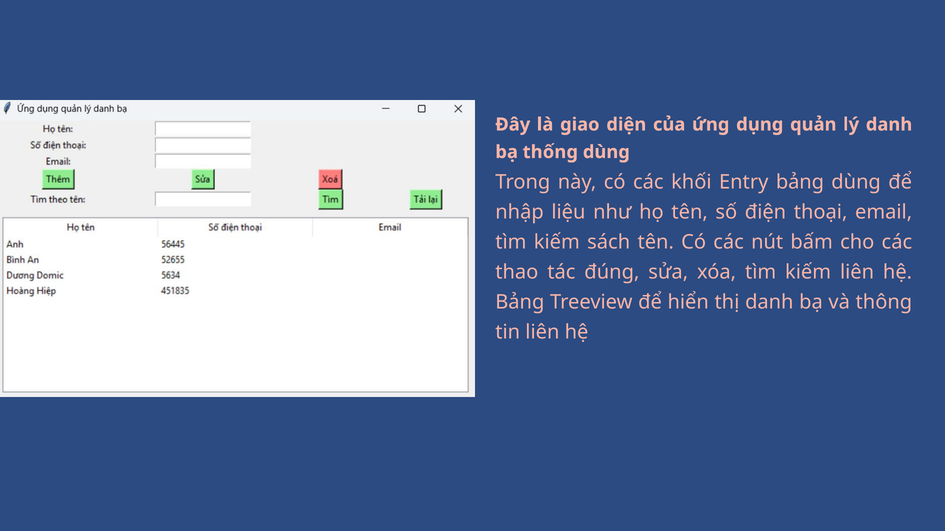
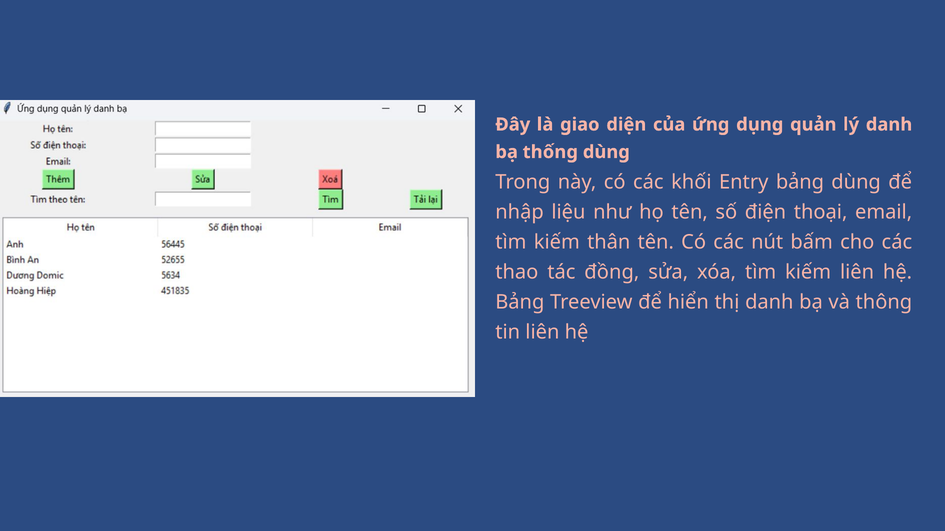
sách: sách -> thân
đúng: đúng -> đồng
